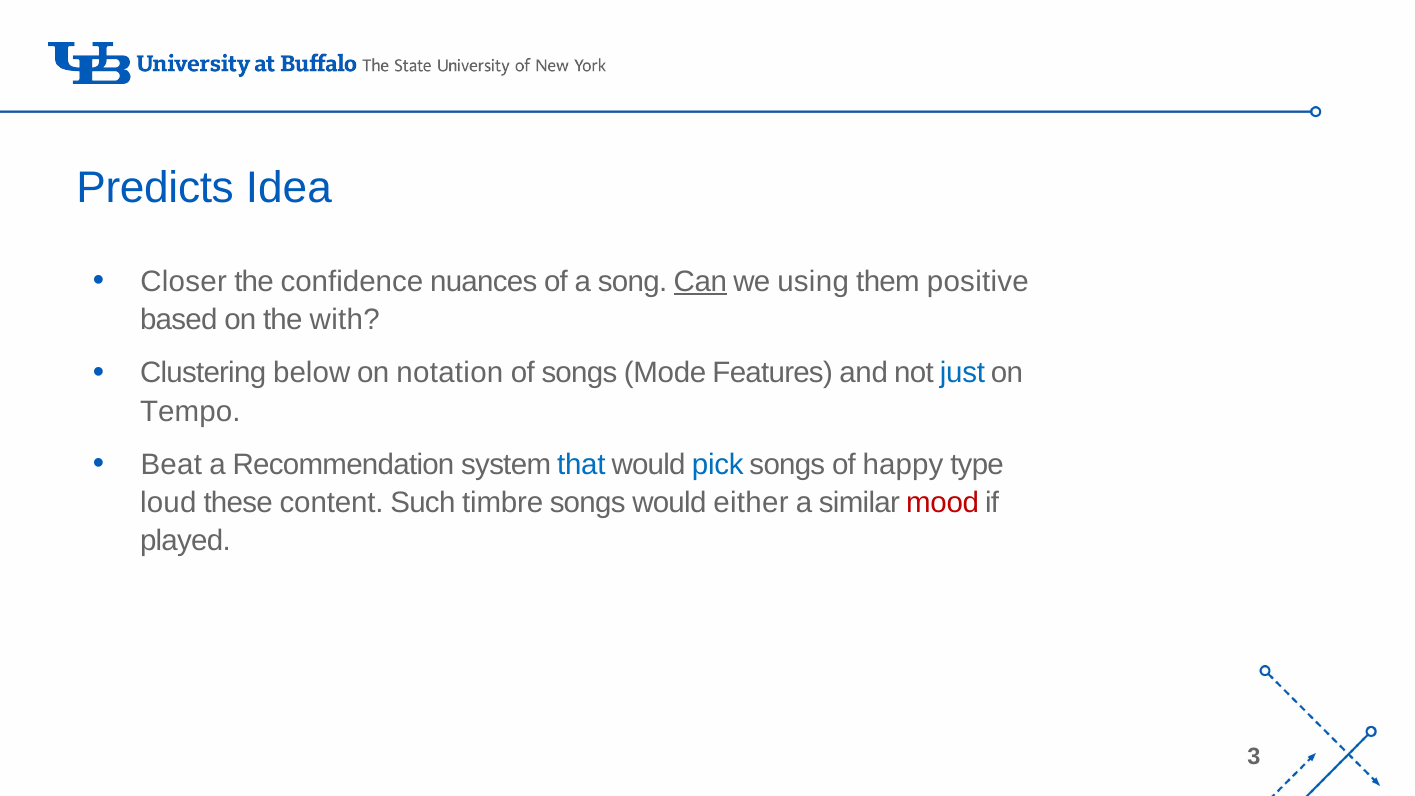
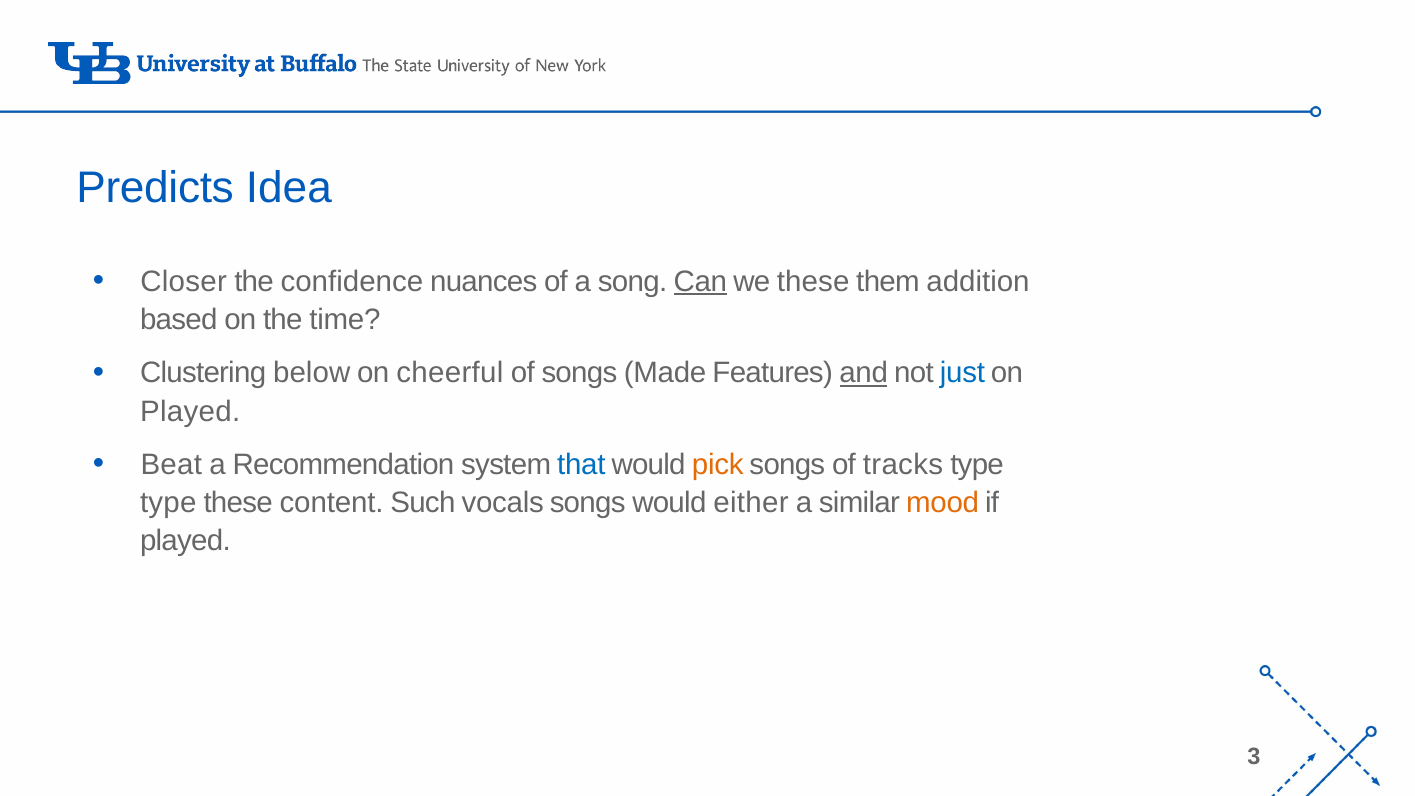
we using: using -> these
positive: positive -> addition
with: with -> time
notation: notation -> cheerful
Mode: Mode -> Made
and underline: none -> present
Tempo at (190, 411): Tempo -> Played
pick colour: blue -> orange
happy: happy -> tracks
loud at (168, 503): loud -> type
timbre: timbre -> vocals
mood colour: red -> orange
